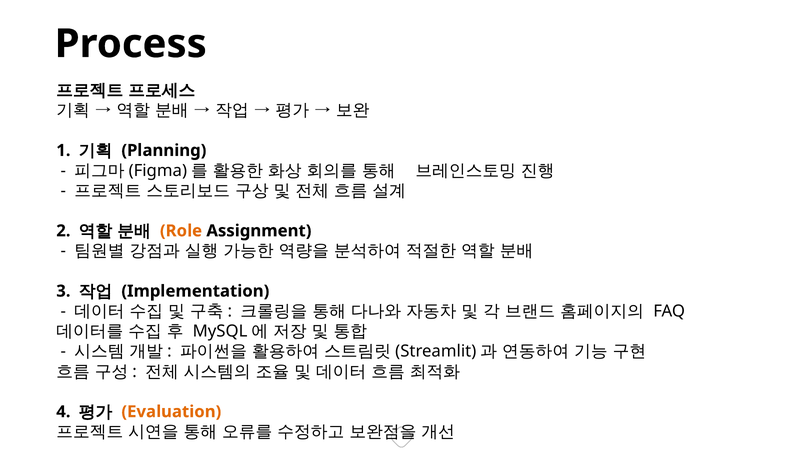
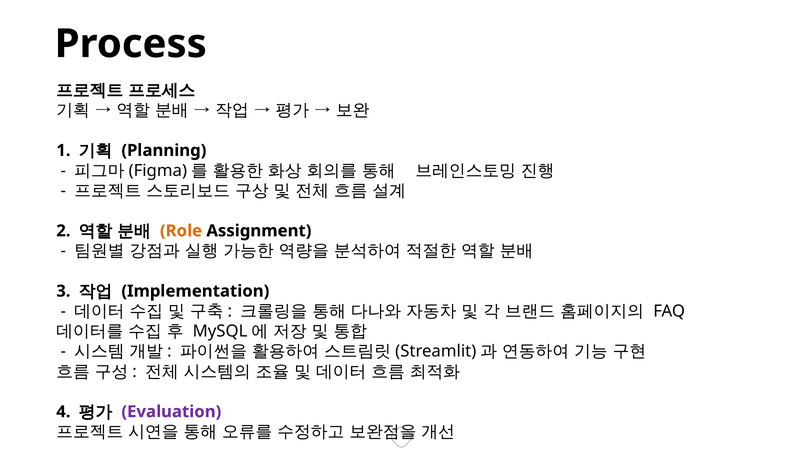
Evaluation colour: orange -> purple
